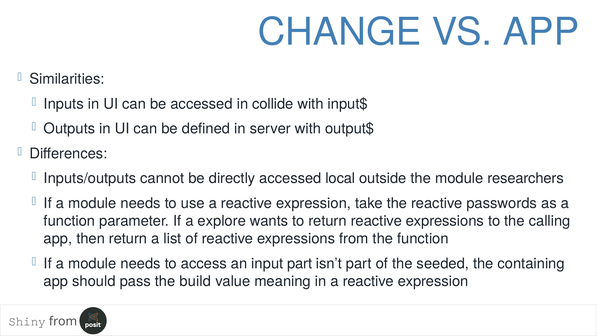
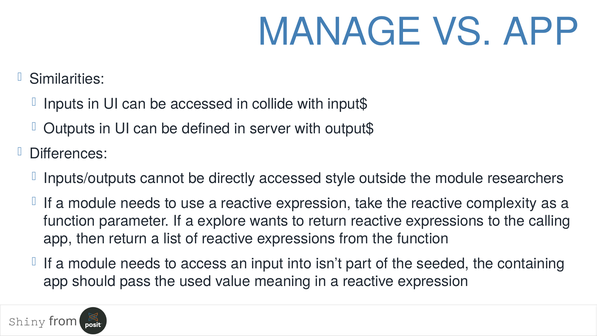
CHANGE: CHANGE -> MANAGE
local: local -> style
passwords: passwords -> complexity
input part: part -> into
build: build -> used
